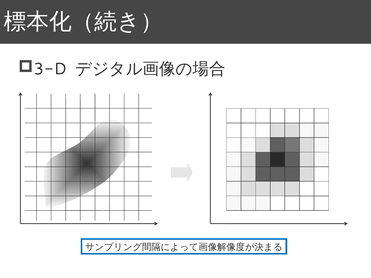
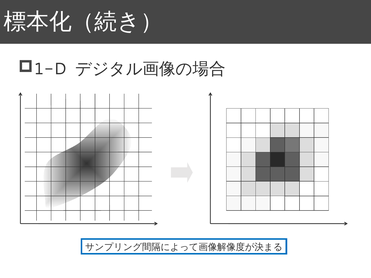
3-D: 3-D -> 1-D
